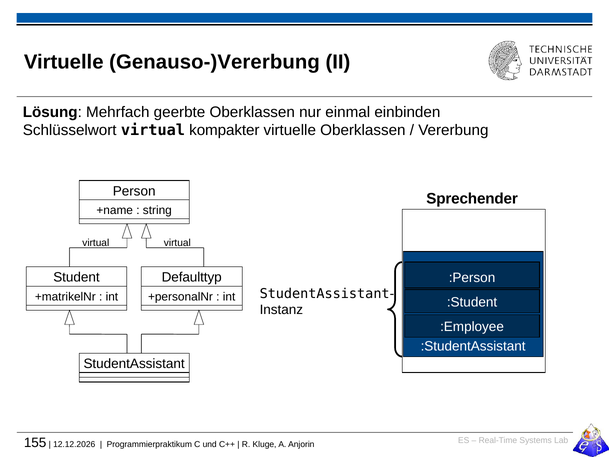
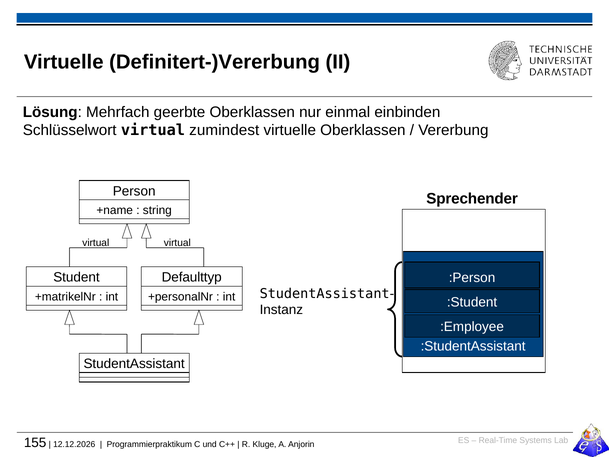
Genauso-)Vererbung: Genauso-)Vererbung -> Definitert-)Vererbung
kompakter: kompakter -> zumindest
